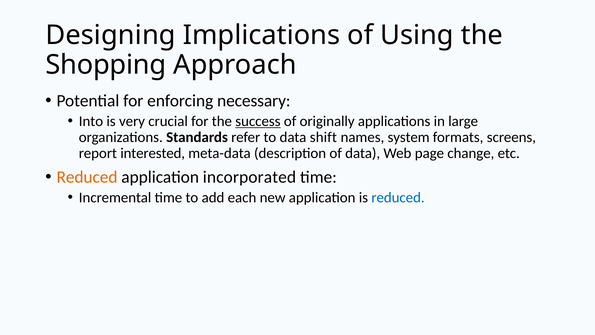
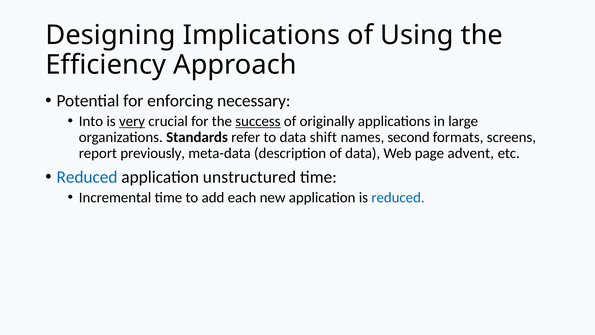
Shopping: Shopping -> Efficiency
very underline: none -> present
system: system -> second
interested: interested -> previously
change: change -> advent
Reduced at (87, 177) colour: orange -> blue
incorporated: incorporated -> unstructured
